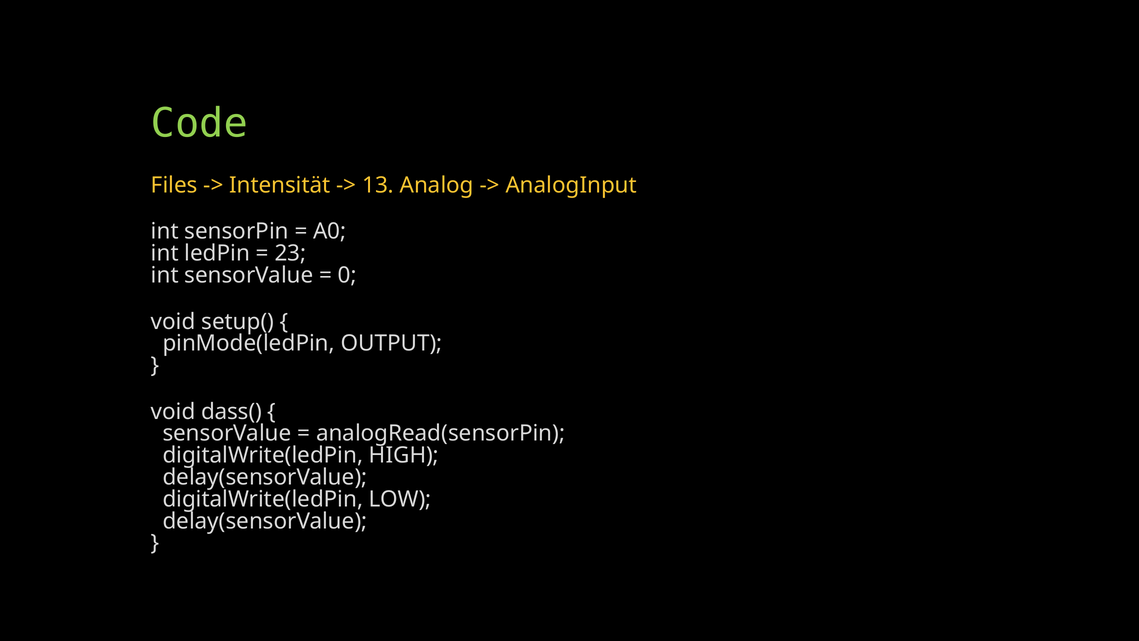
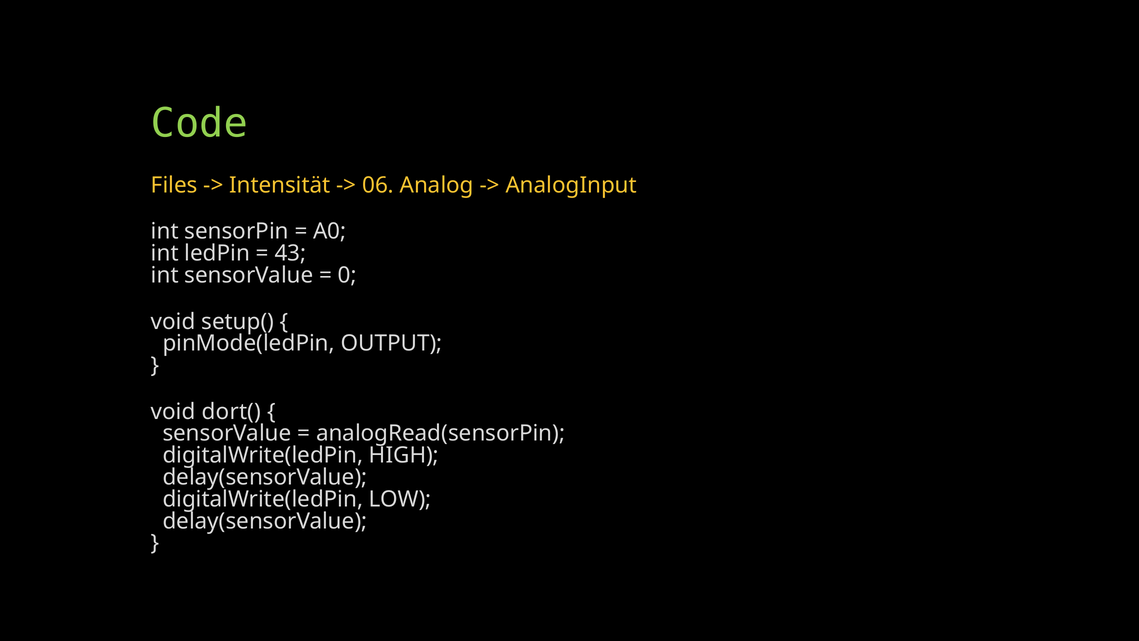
13: 13 -> 06
23: 23 -> 43
dass(: dass( -> dort(
